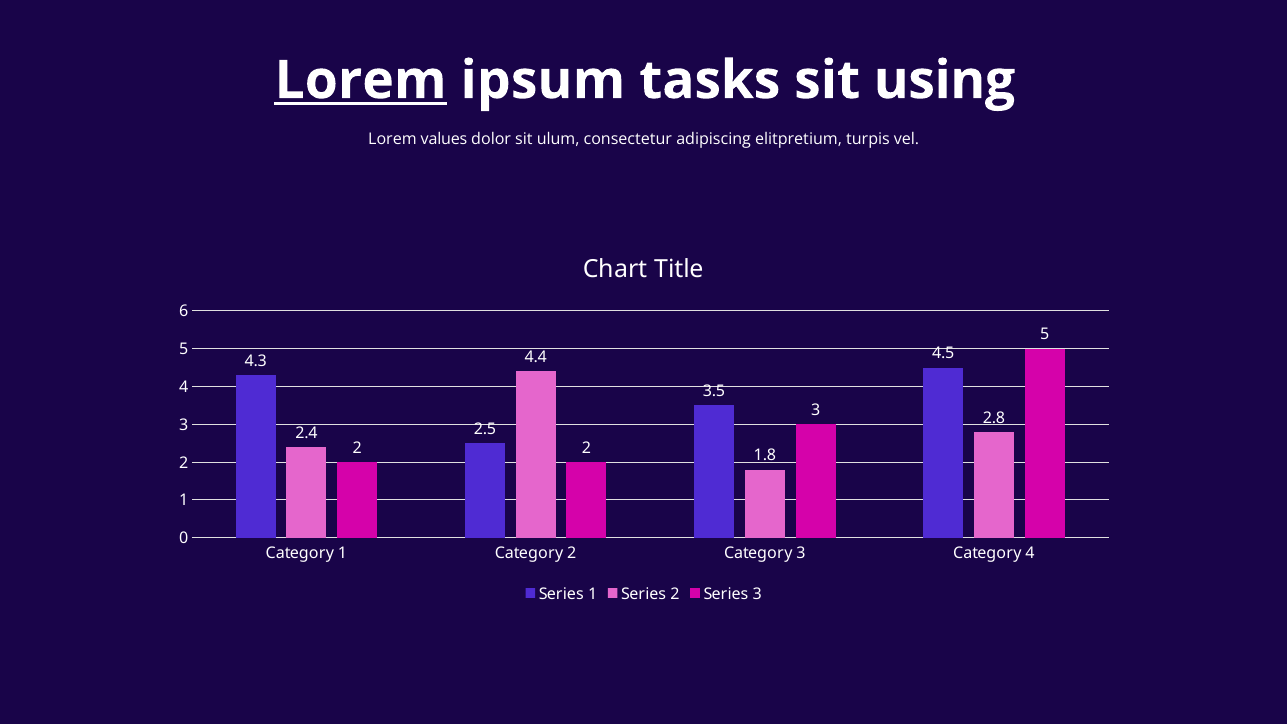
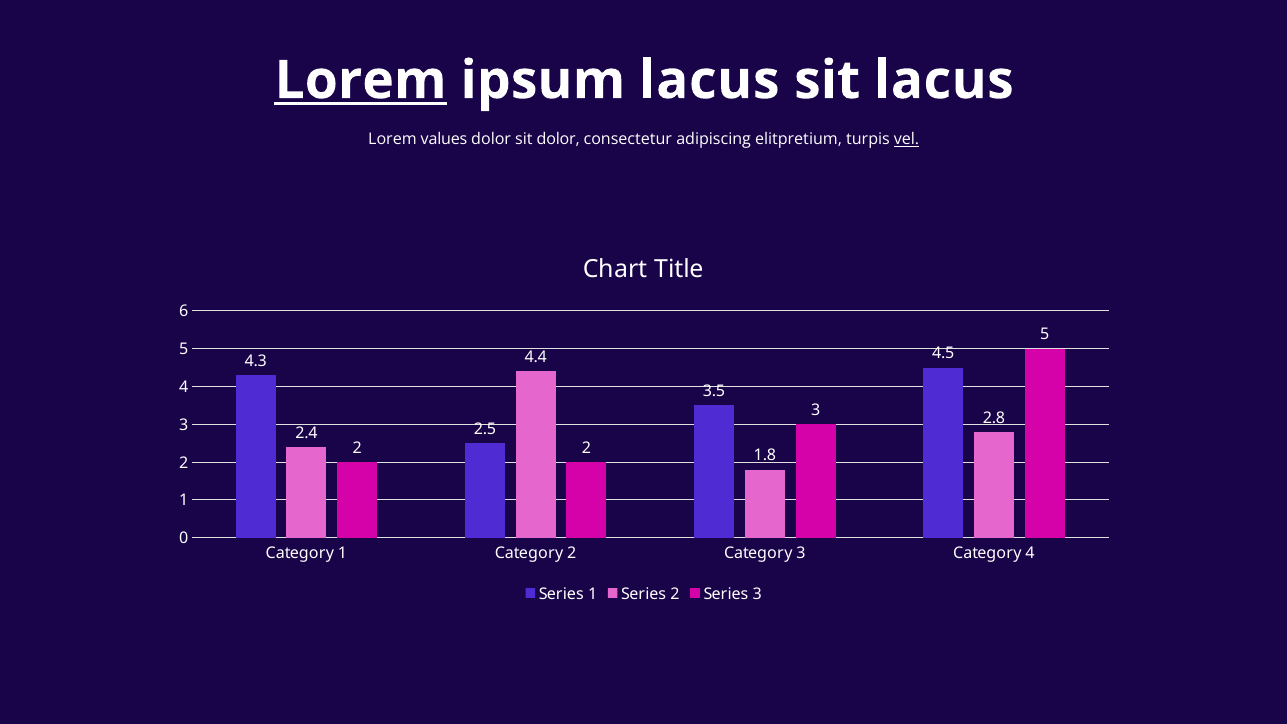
ipsum tasks: tasks -> lacus
sit using: using -> lacus
sit ulum: ulum -> dolor
vel underline: none -> present
